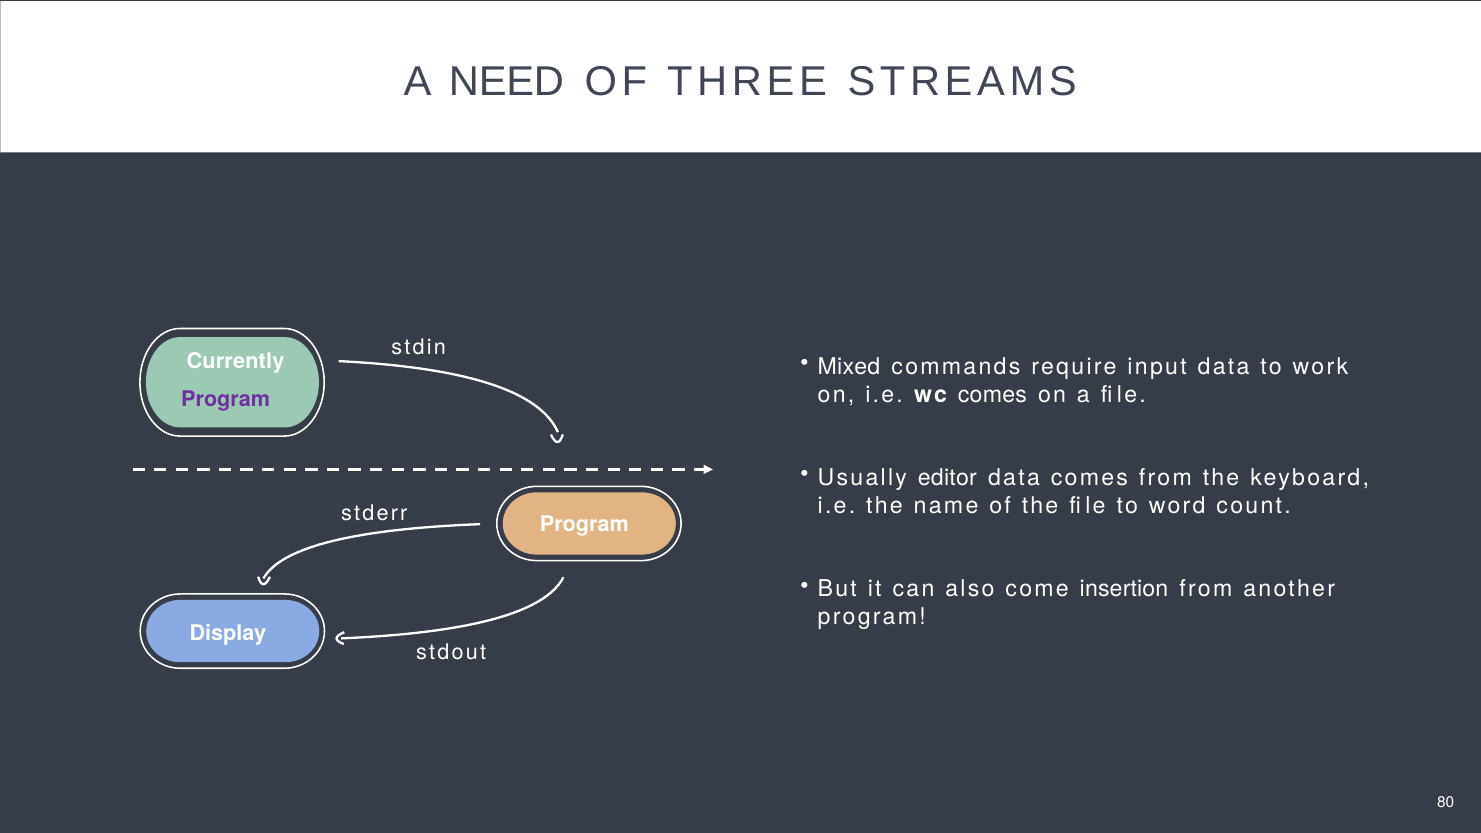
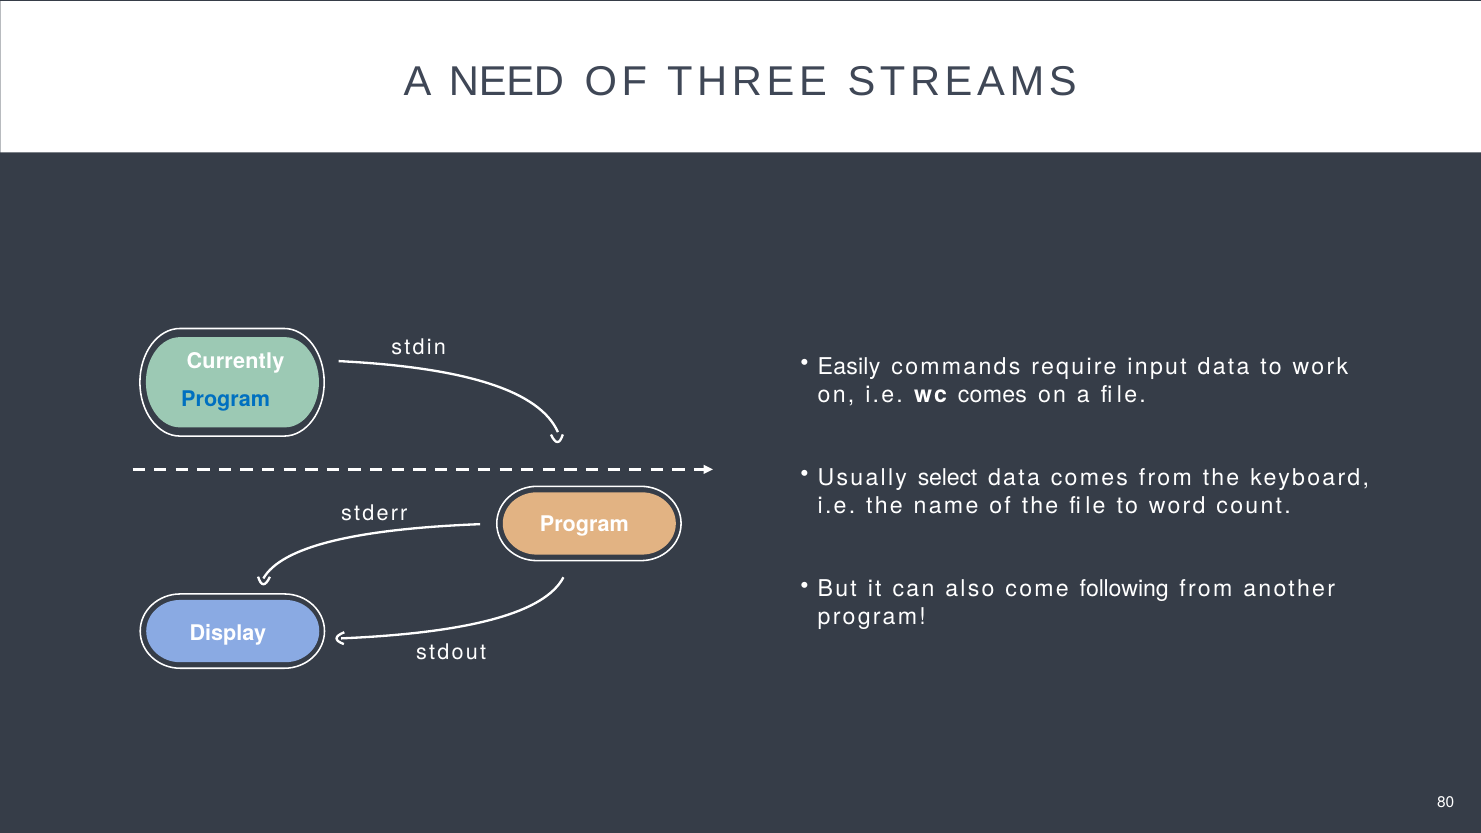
Mixed: Mixed -> Easily
Program at (226, 400) colour: purple -> blue
editor: editor -> select
insertion: insertion -> following
